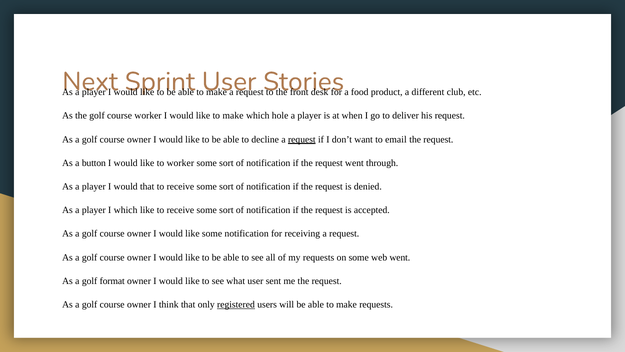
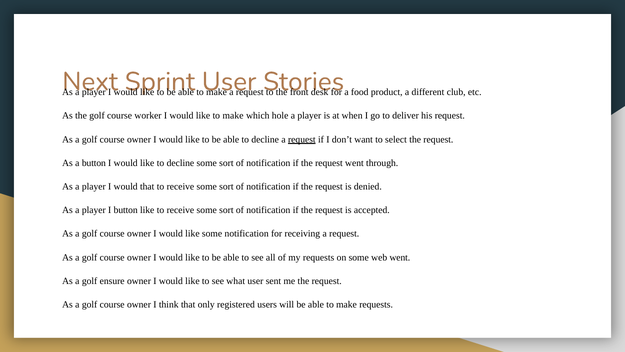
email: email -> select
like to worker: worker -> decline
I which: which -> button
format: format -> ensure
registered underline: present -> none
